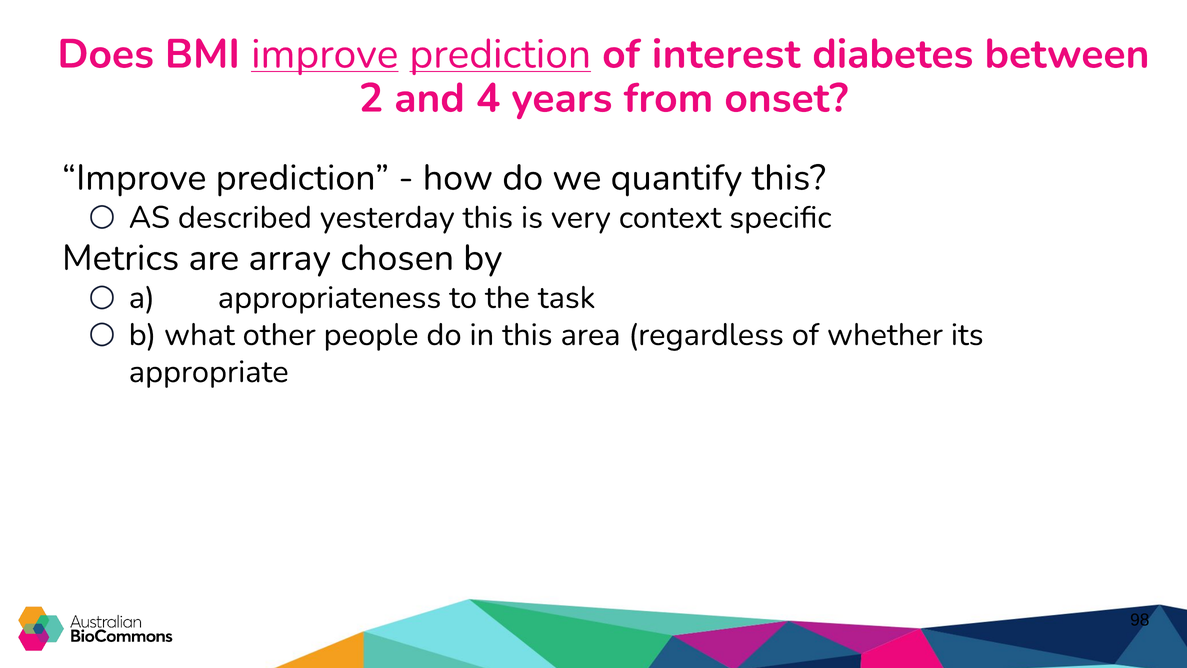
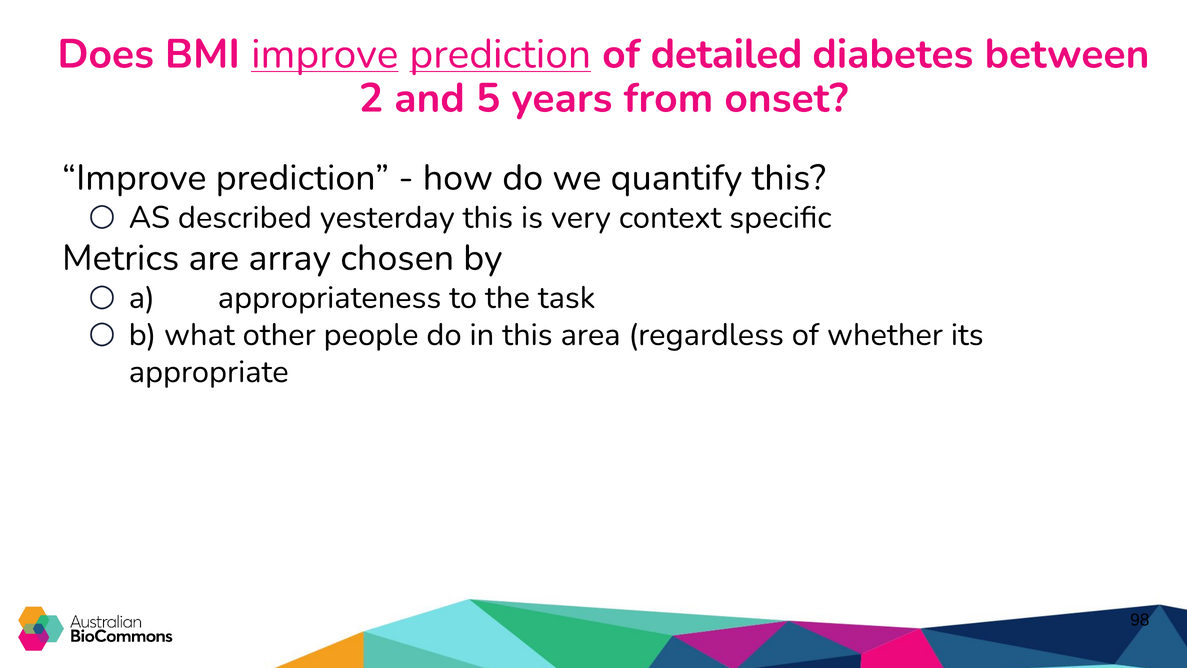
interest: interest -> detailed
4: 4 -> 5
